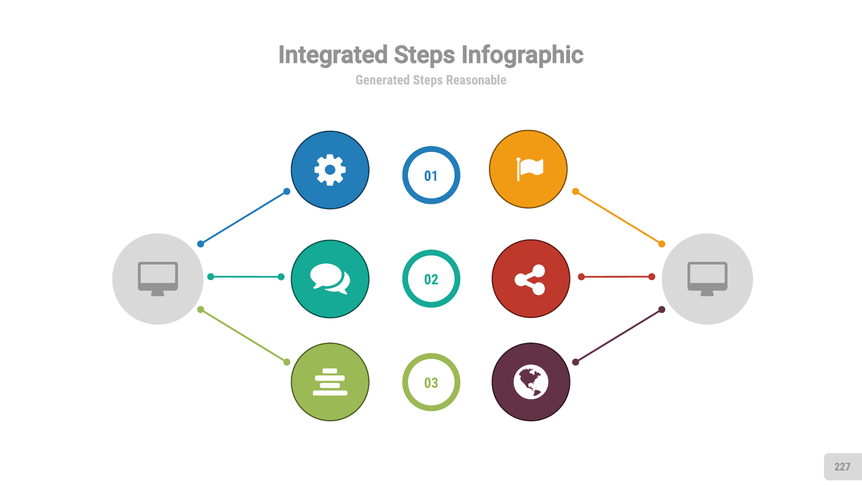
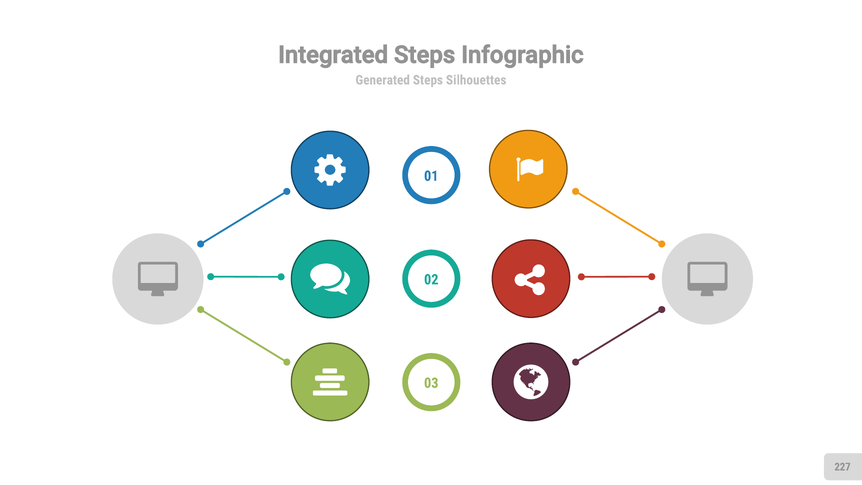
Reasonable: Reasonable -> Silhouettes
